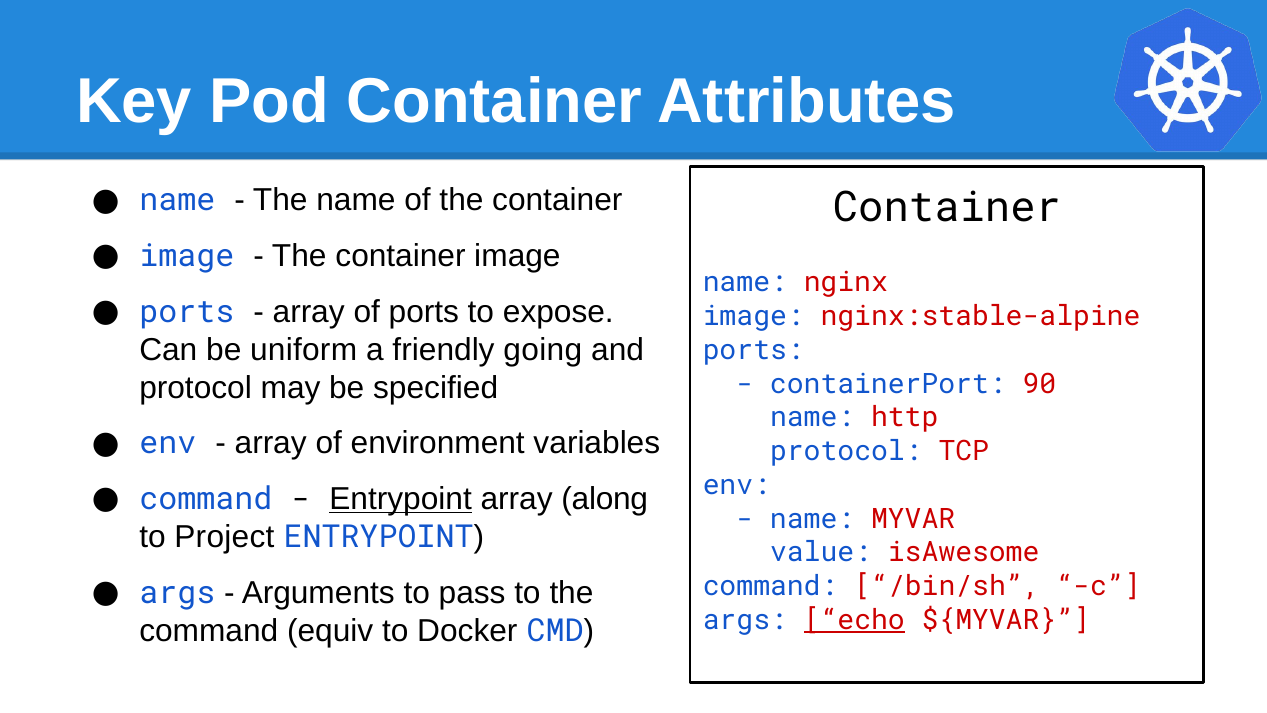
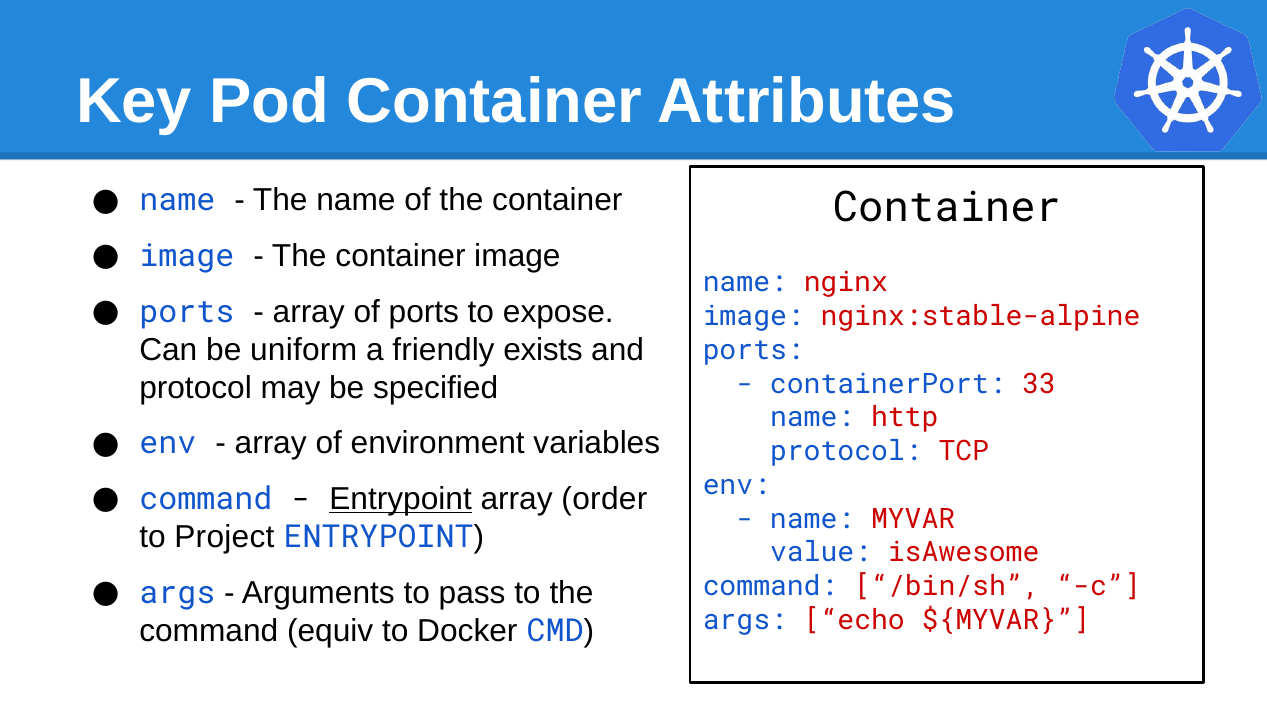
going: going -> exists
90: 90 -> 33
along: along -> order
echo underline: present -> none
